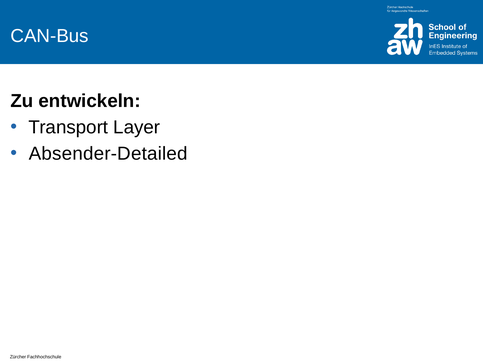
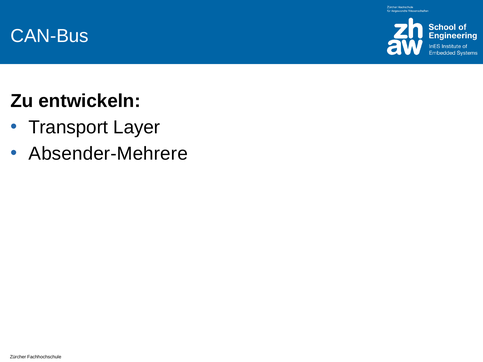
Absender-Detailed: Absender-Detailed -> Absender-Mehrere
